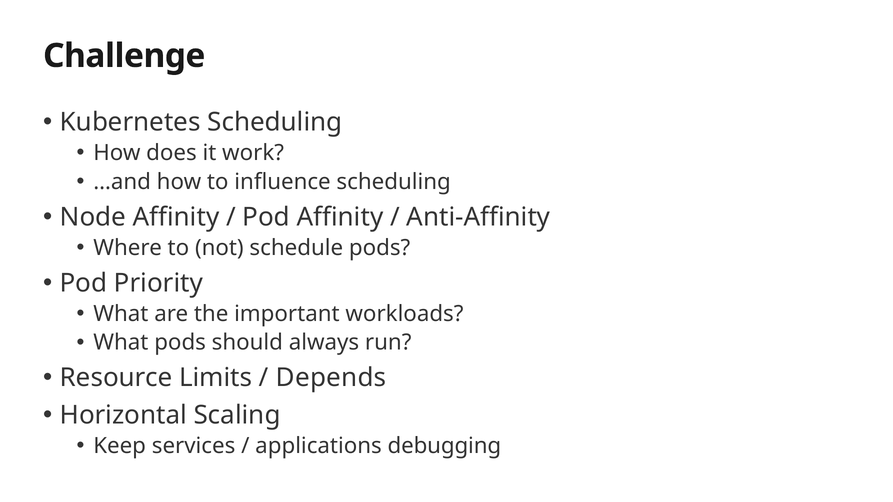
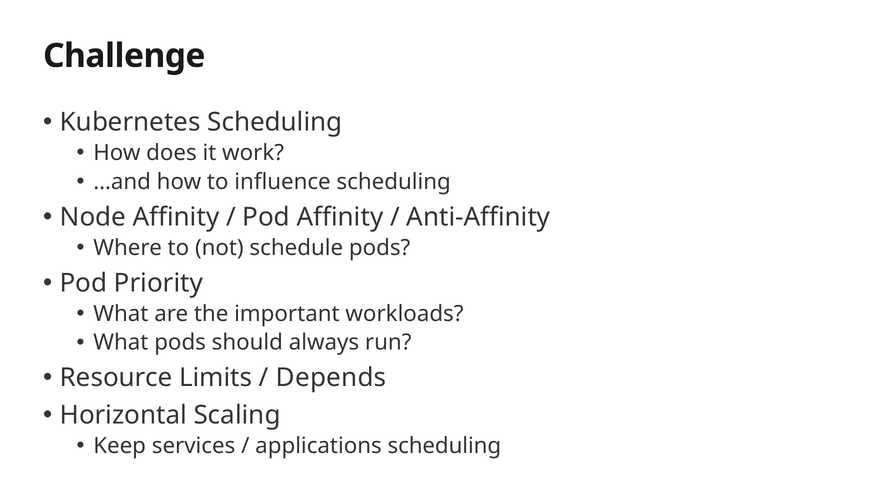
applications debugging: debugging -> scheduling
